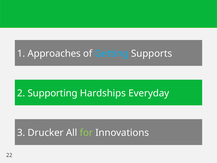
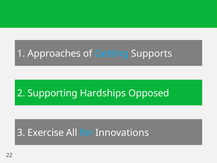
Everyday: Everyday -> Opposed
Drucker: Drucker -> Exercise
for colour: light green -> light blue
